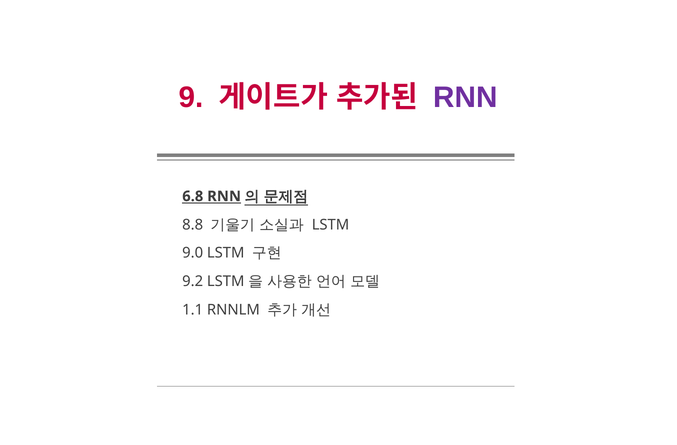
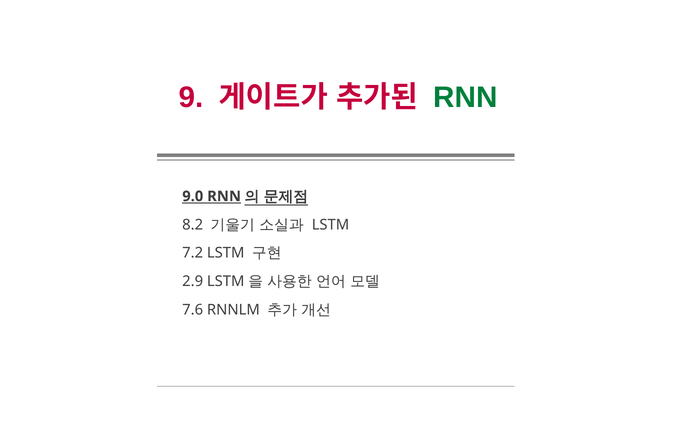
RNN at (465, 97) colour: purple -> green
6.8: 6.8 -> 9.0
8.8: 8.8 -> 8.2
9.0: 9.0 -> 7.2
9.2: 9.2 -> 2.9
1.1: 1.1 -> 7.6
